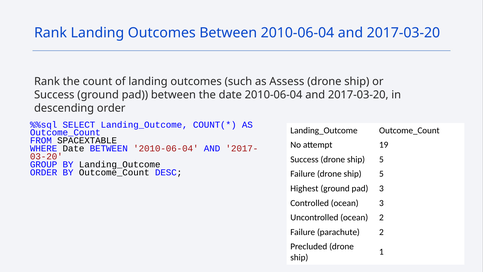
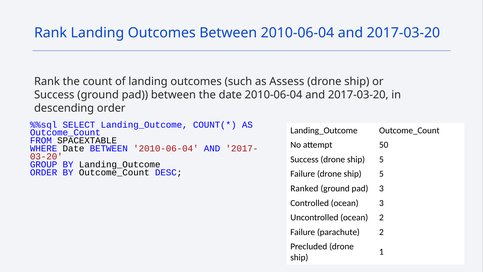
19: 19 -> 50
Highest: Highest -> Ranked
